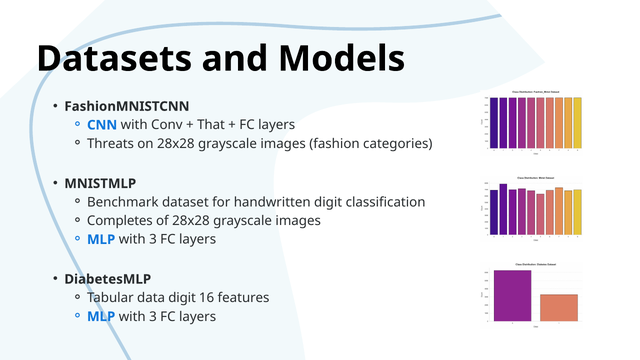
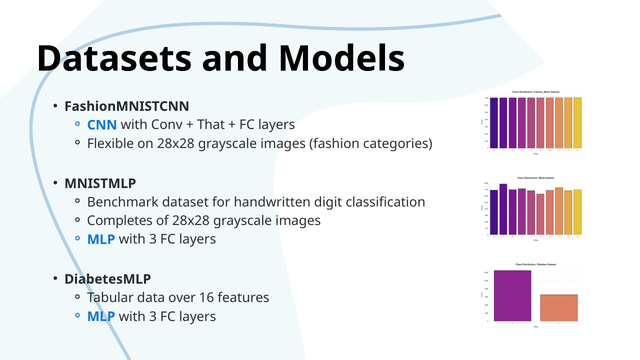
Threats: Threats -> Flexible
data digit: digit -> over
